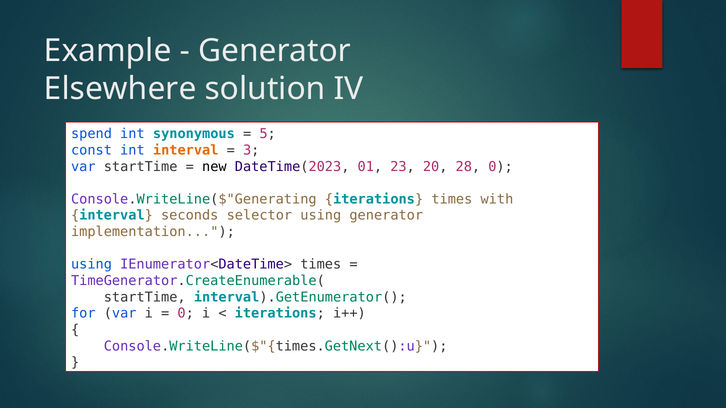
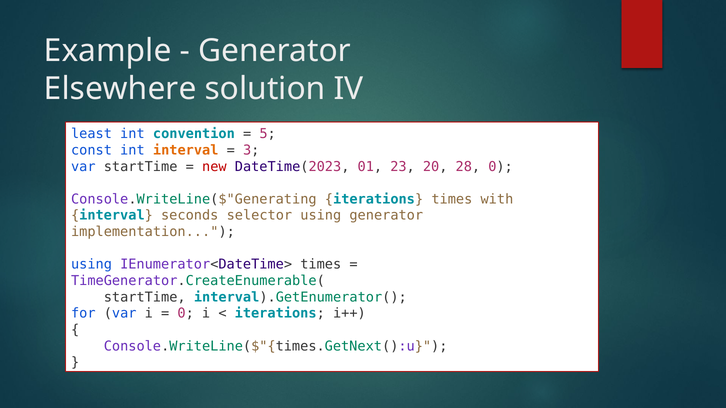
spend: spend -> least
synonymous: synonymous -> convention
new colour: black -> red
